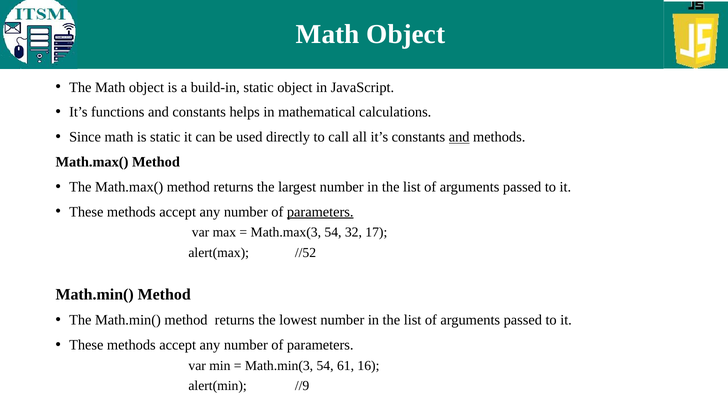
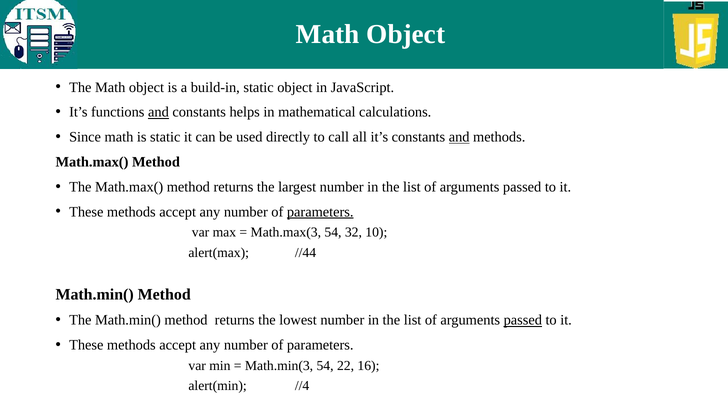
and at (158, 112) underline: none -> present
17: 17 -> 10
//52: //52 -> //44
passed at (523, 320) underline: none -> present
61: 61 -> 22
//9: //9 -> //4
